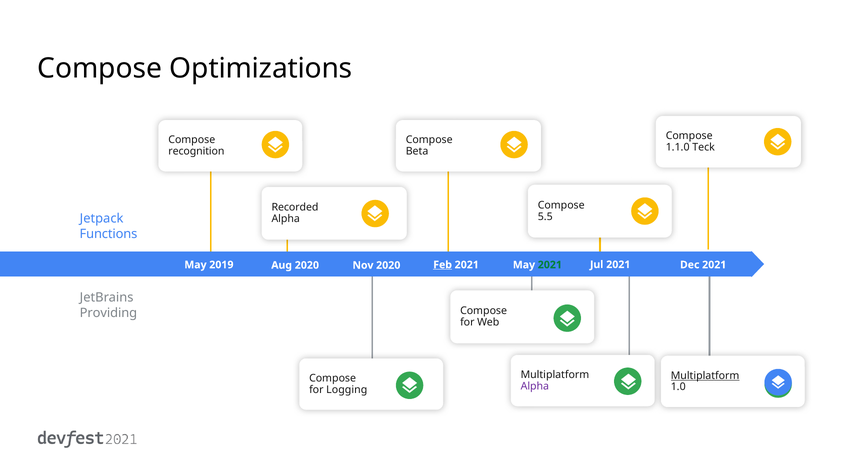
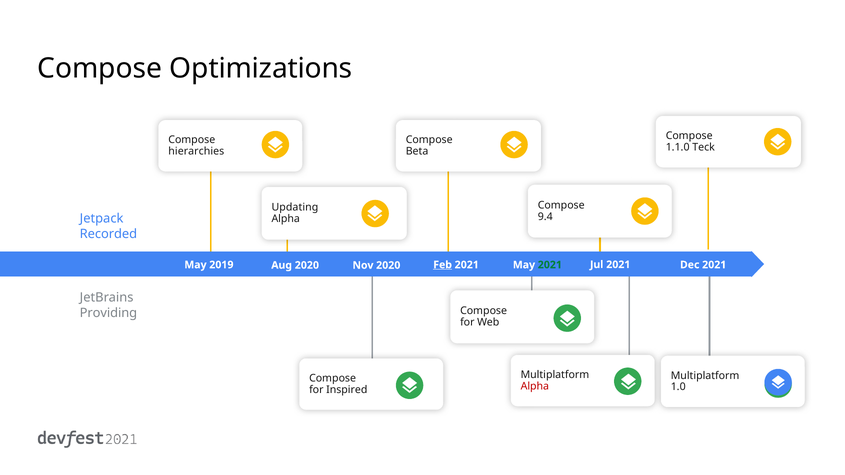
recognition: recognition -> hierarchies
Recorded: Recorded -> Updating
5.5: 5.5 -> 9.4
Functions: Functions -> Recorded
Multiplatform at (705, 376) underline: present -> none
Alpha at (535, 386) colour: purple -> red
Logging: Logging -> Inspired
